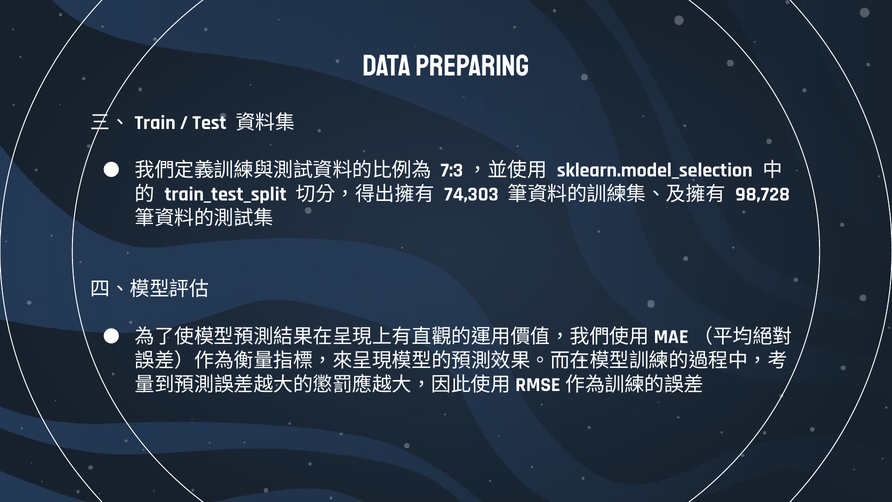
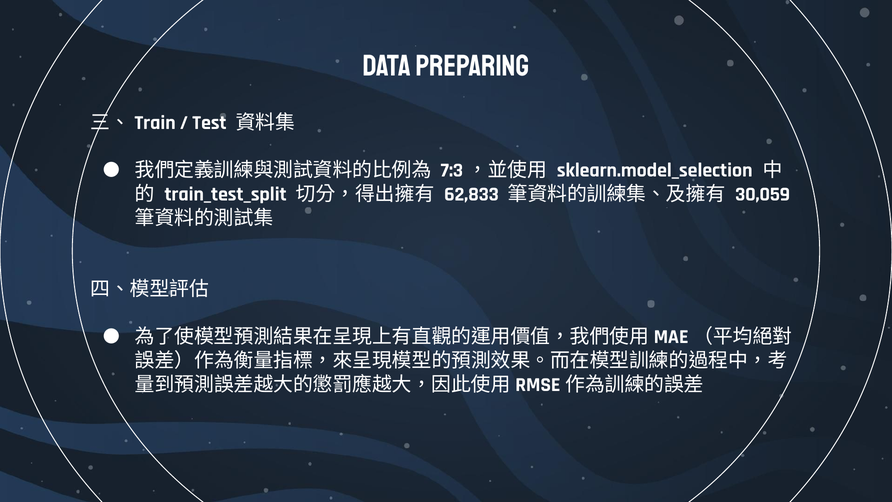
74,303: 74,303 -> 62,833
98,728: 98,728 -> 30,059
